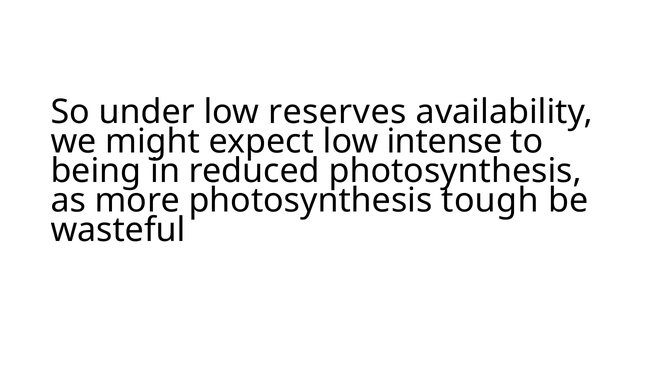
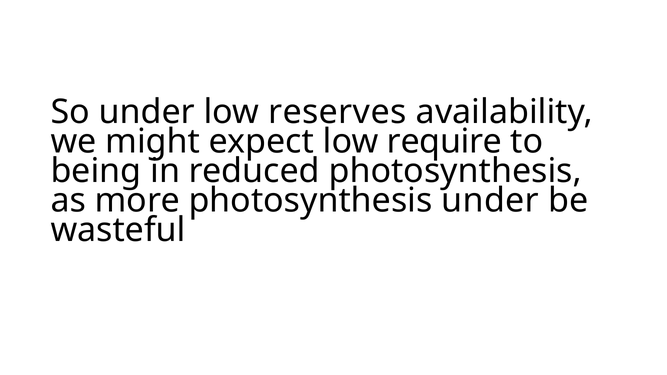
intense: intense -> require
photosynthesis tough: tough -> under
